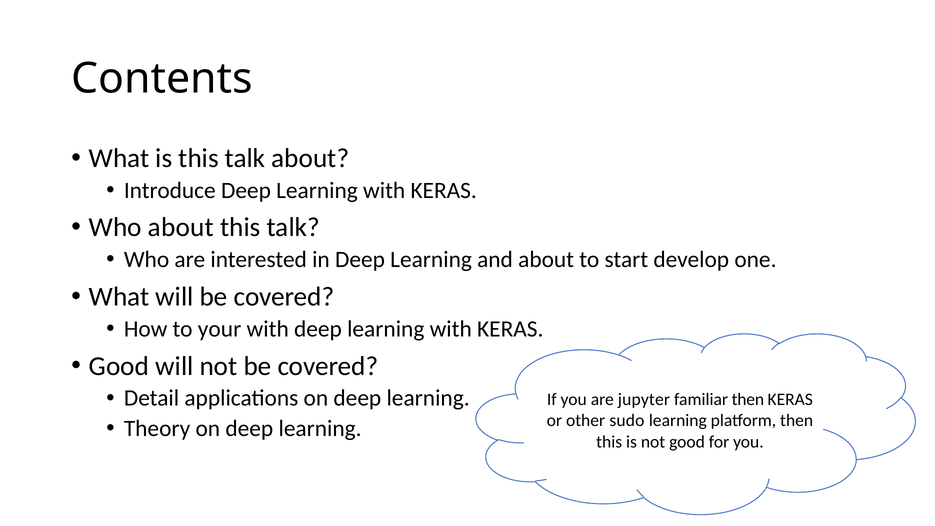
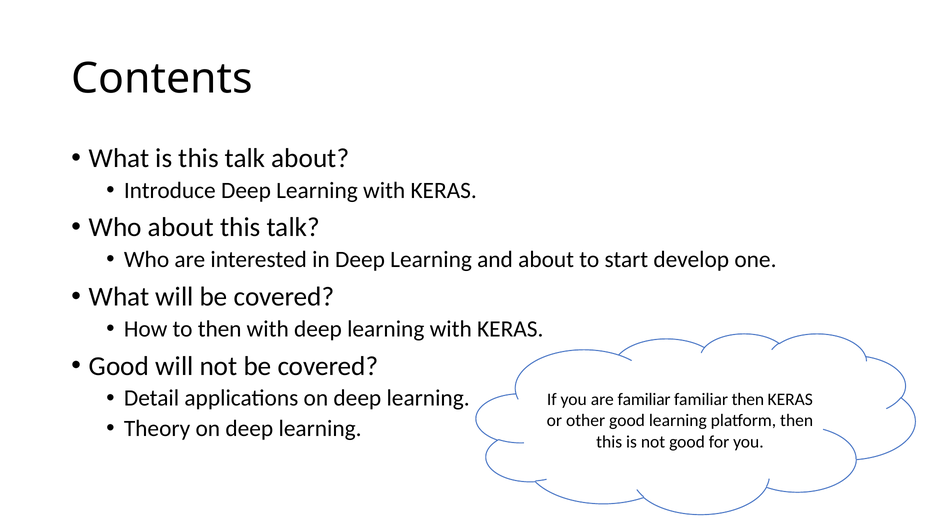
to your: your -> then
are jupyter: jupyter -> familiar
other sudo: sudo -> good
